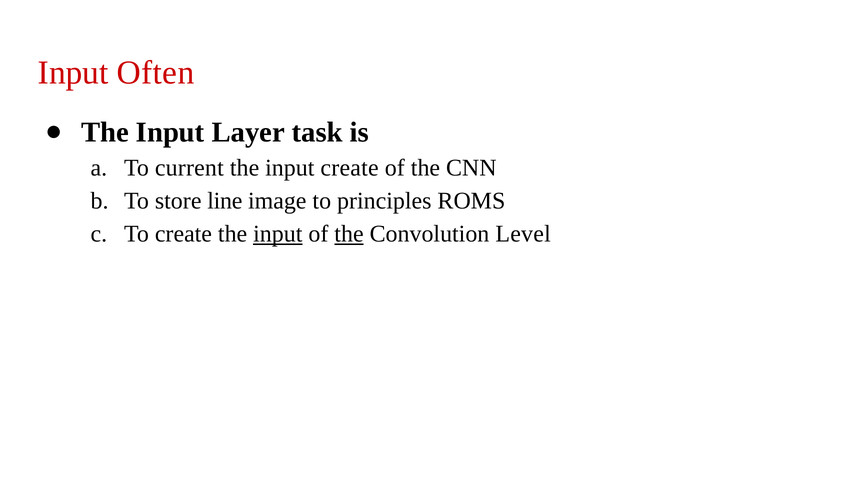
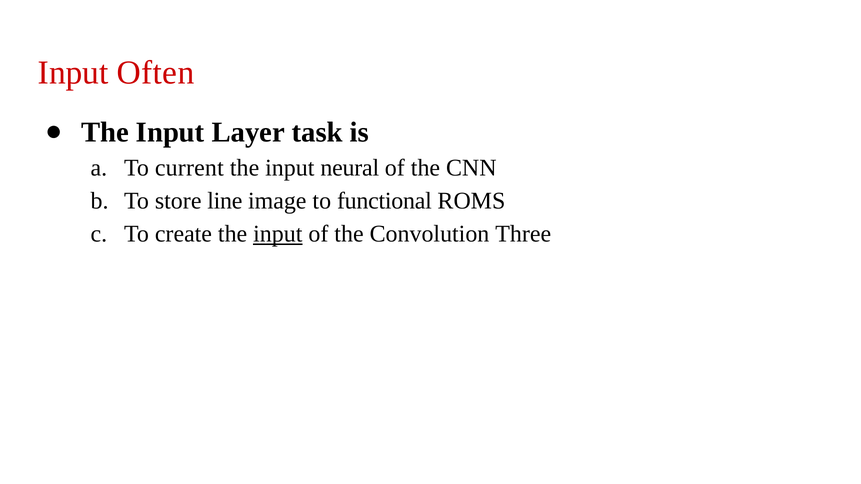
input create: create -> neural
principles: principles -> functional
the at (349, 234) underline: present -> none
Level: Level -> Three
